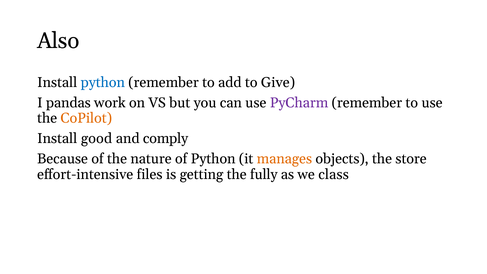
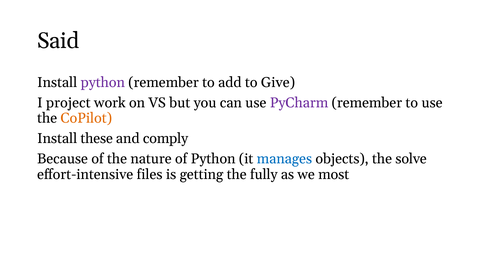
Also: Also -> Said
python at (103, 82) colour: blue -> purple
pandas: pandas -> project
good: good -> these
manages colour: orange -> blue
store: store -> solve
class: class -> most
